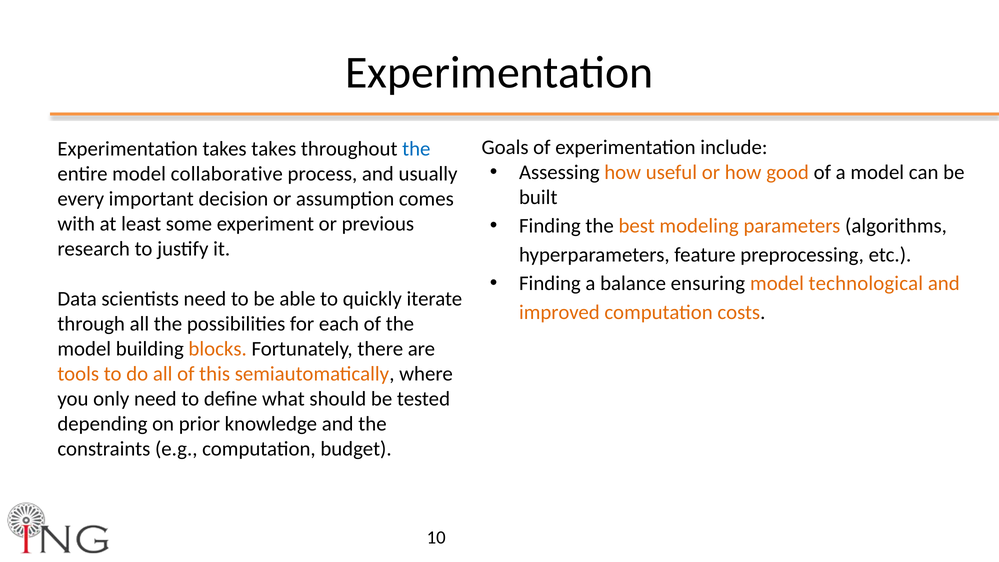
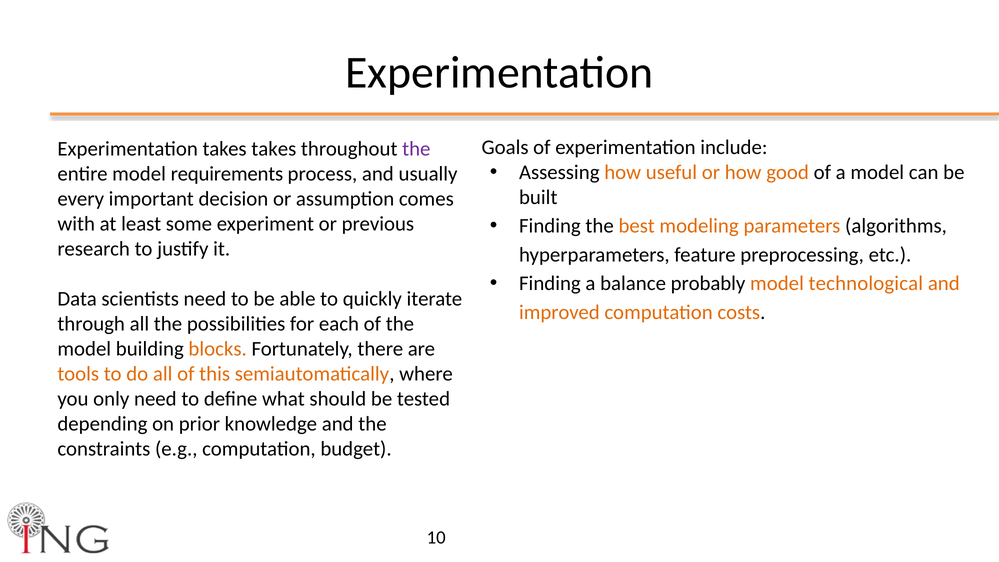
the at (416, 149) colour: blue -> purple
collaborative: collaborative -> requirements
ensuring: ensuring -> probably
